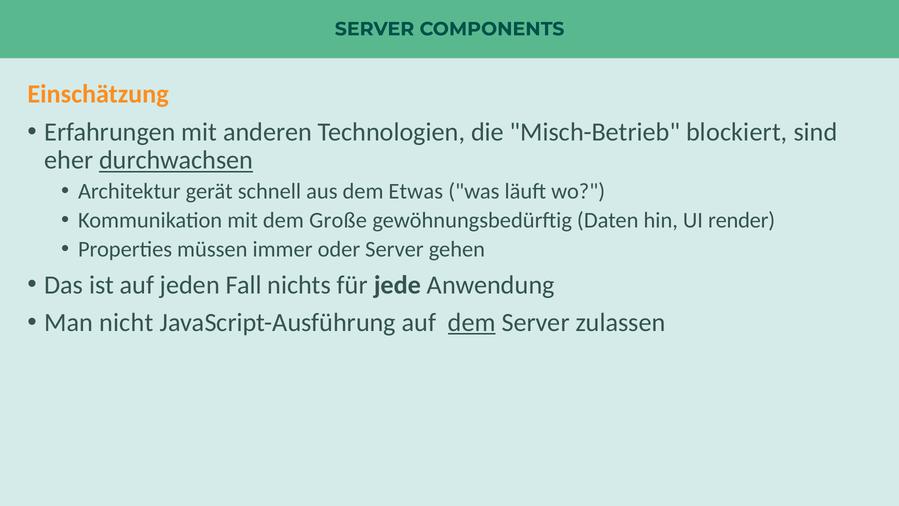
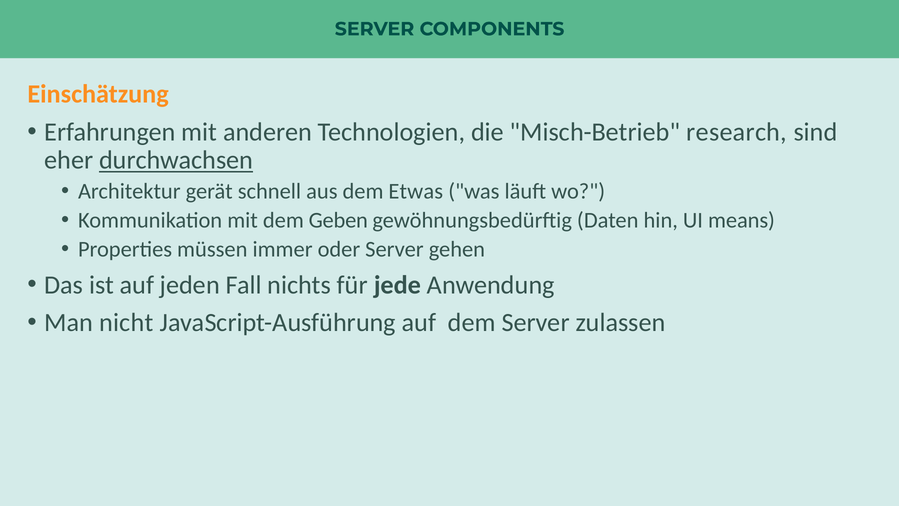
blockiert: blockiert -> research
Große: Große -> Geben
render: render -> means
dem at (472, 322) underline: present -> none
